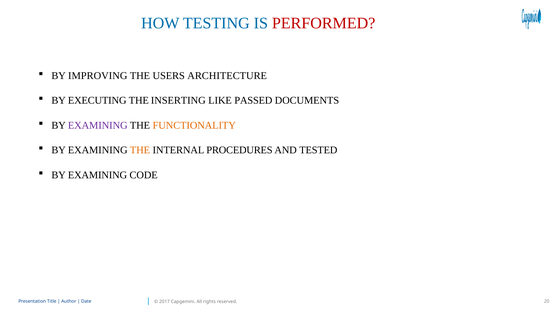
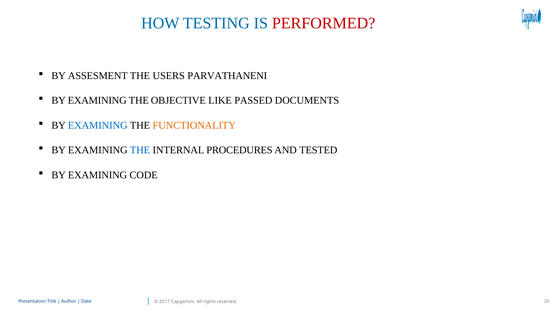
IMPROVING: IMPROVING -> ASSESMENT
ARCHITECTURE: ARCHITECTURE -> PARVATHANENI
EXECUTING at (97, 101): EXECUTING -> EXAMINING
INSERTING: INSERTING -> OBJECTIVE
EXAMINING at (98, 125) colour: purple -> blue
THE at (140, 150) colour: orange -> blue
